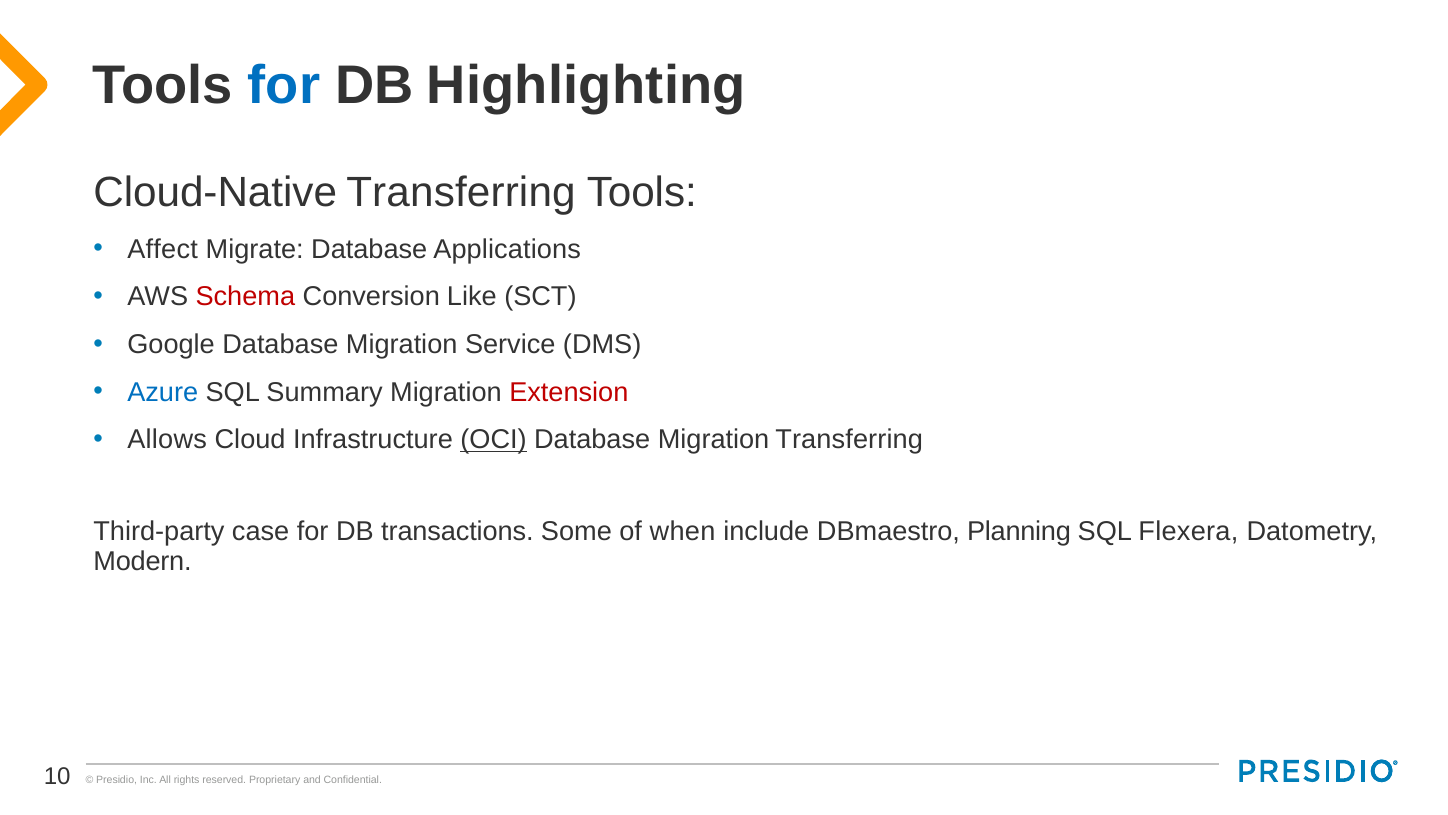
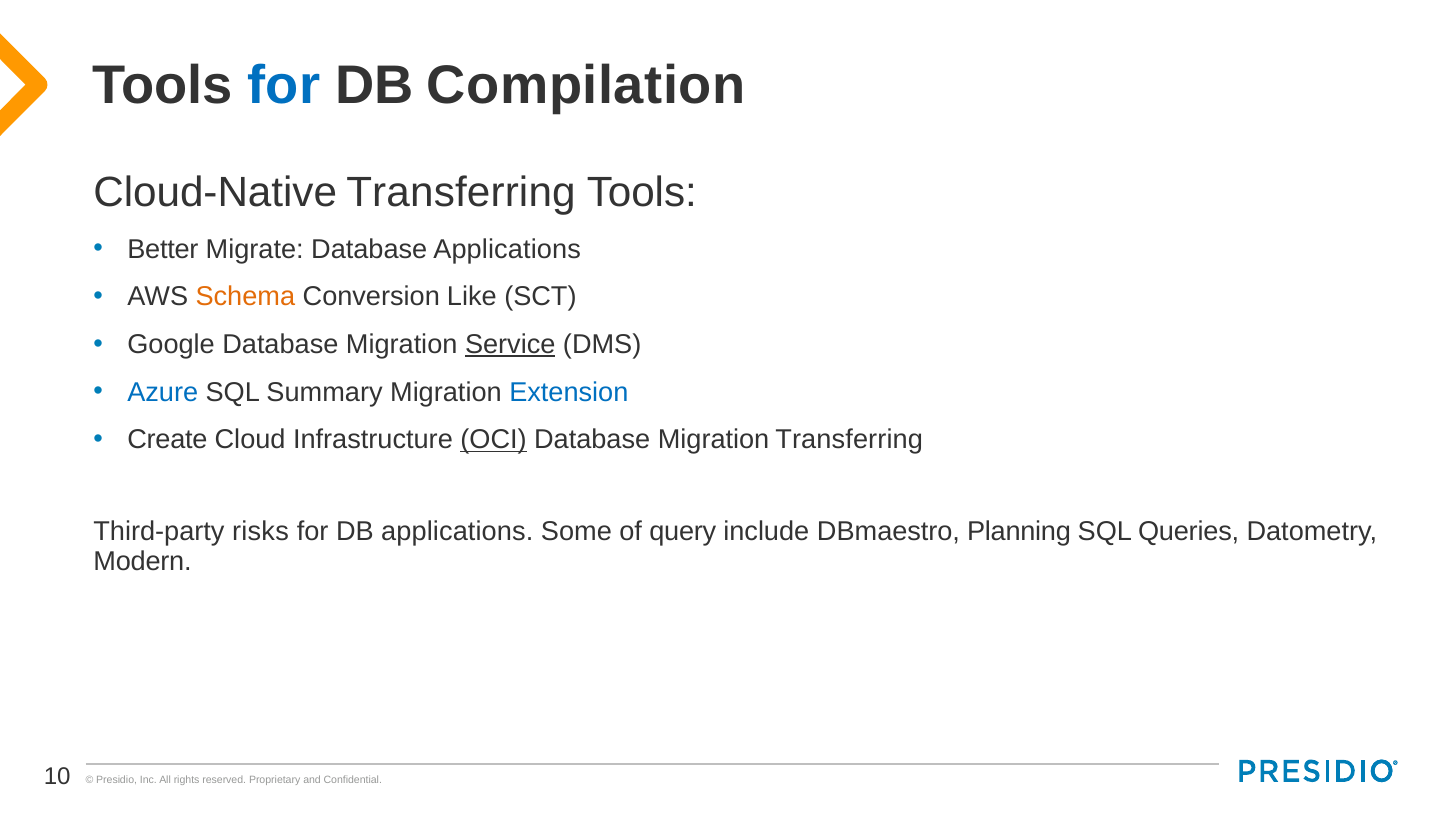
Highlighting: Highlighting -> Compilation
Affect: Affect -> Better
Schema colour: red -> orange
Service underline: none -> present
Extension colour: red -> blue
Allows: Allows -> Create
case: case -> risks
DB transactions: transactions -> applications
when: when -> query
Flexera: Flexera -> Queries
